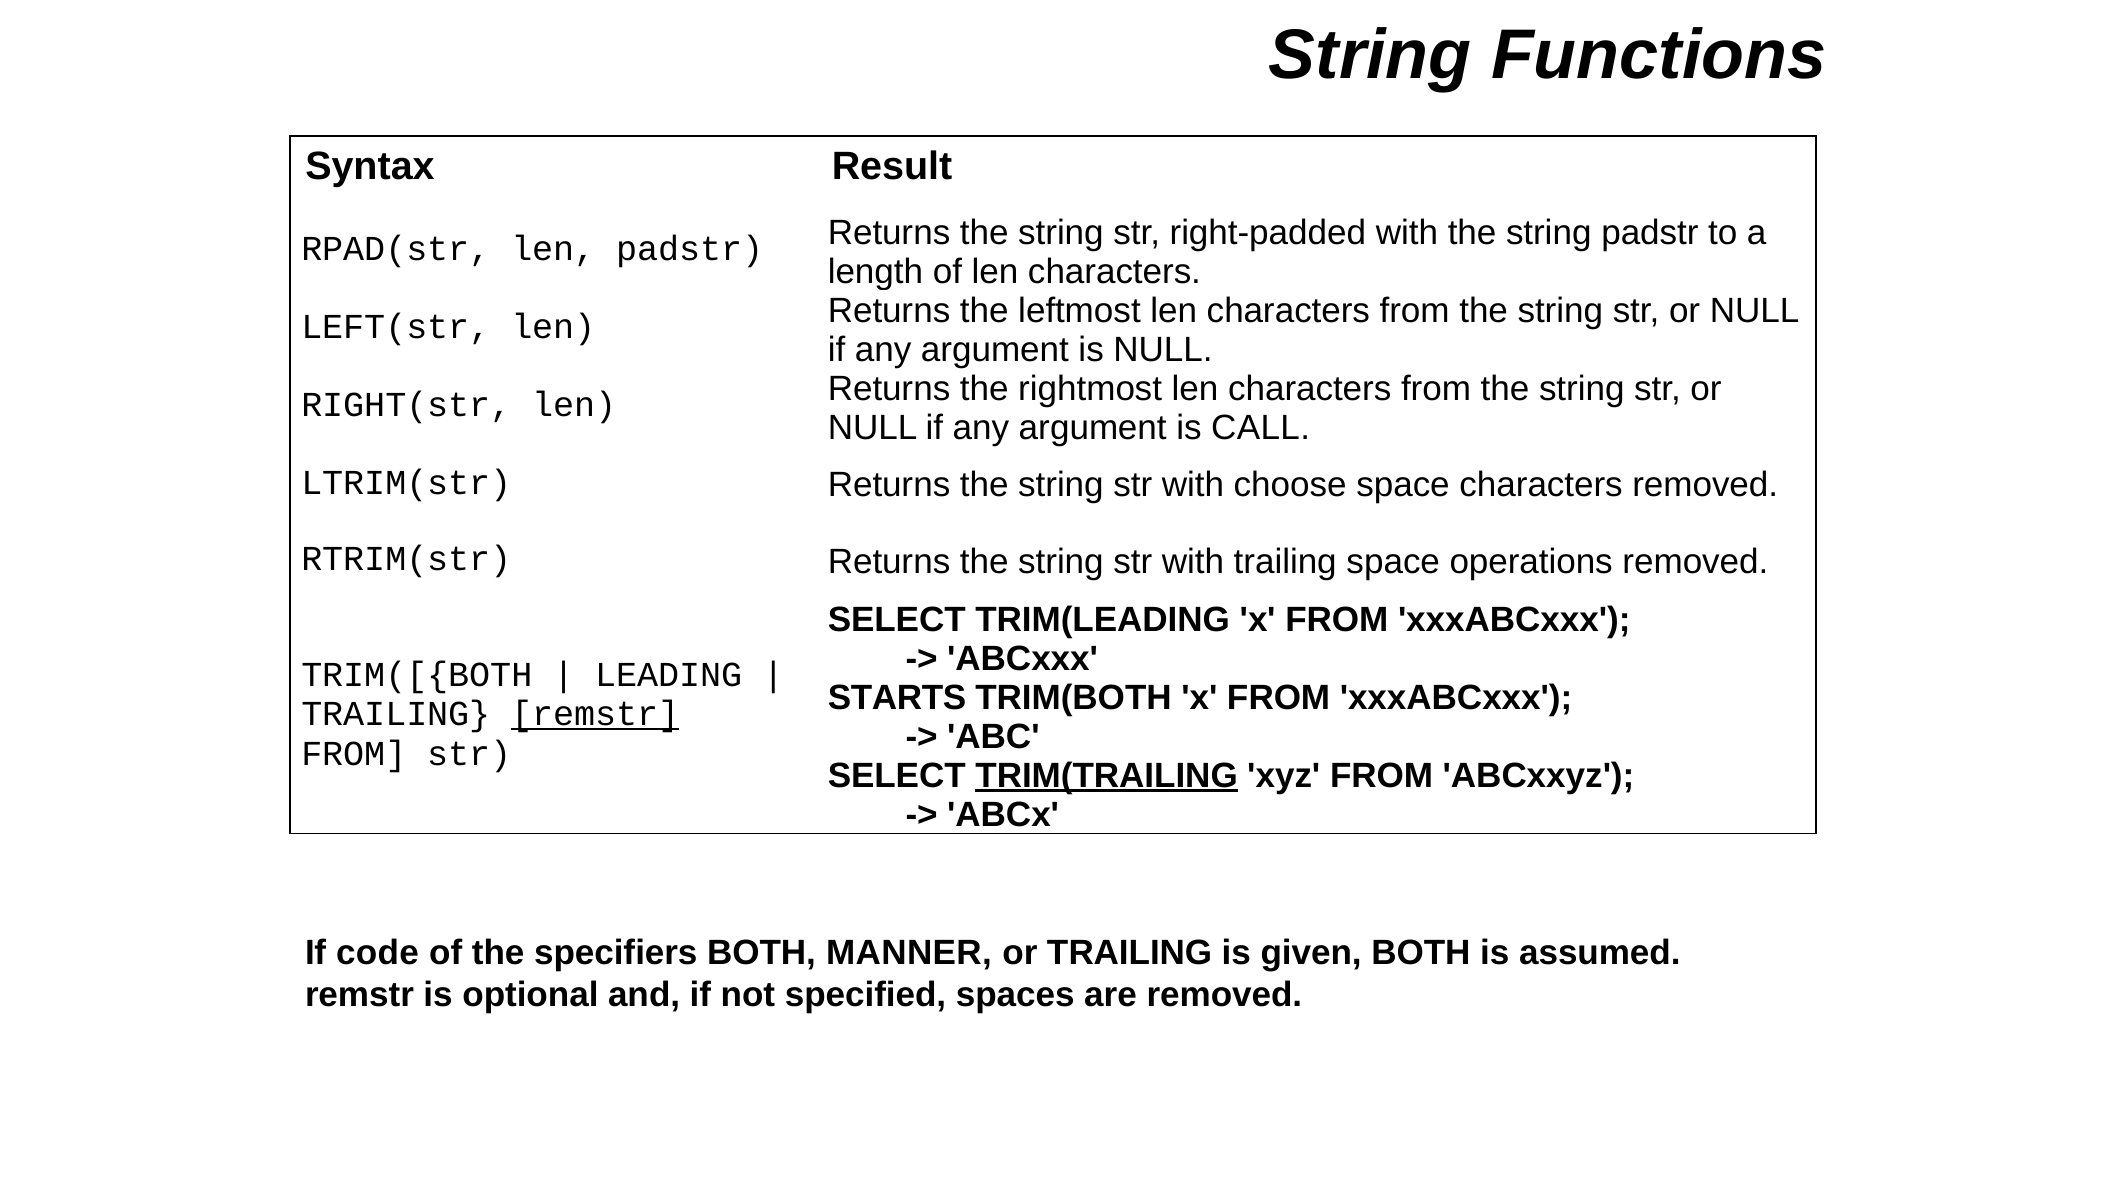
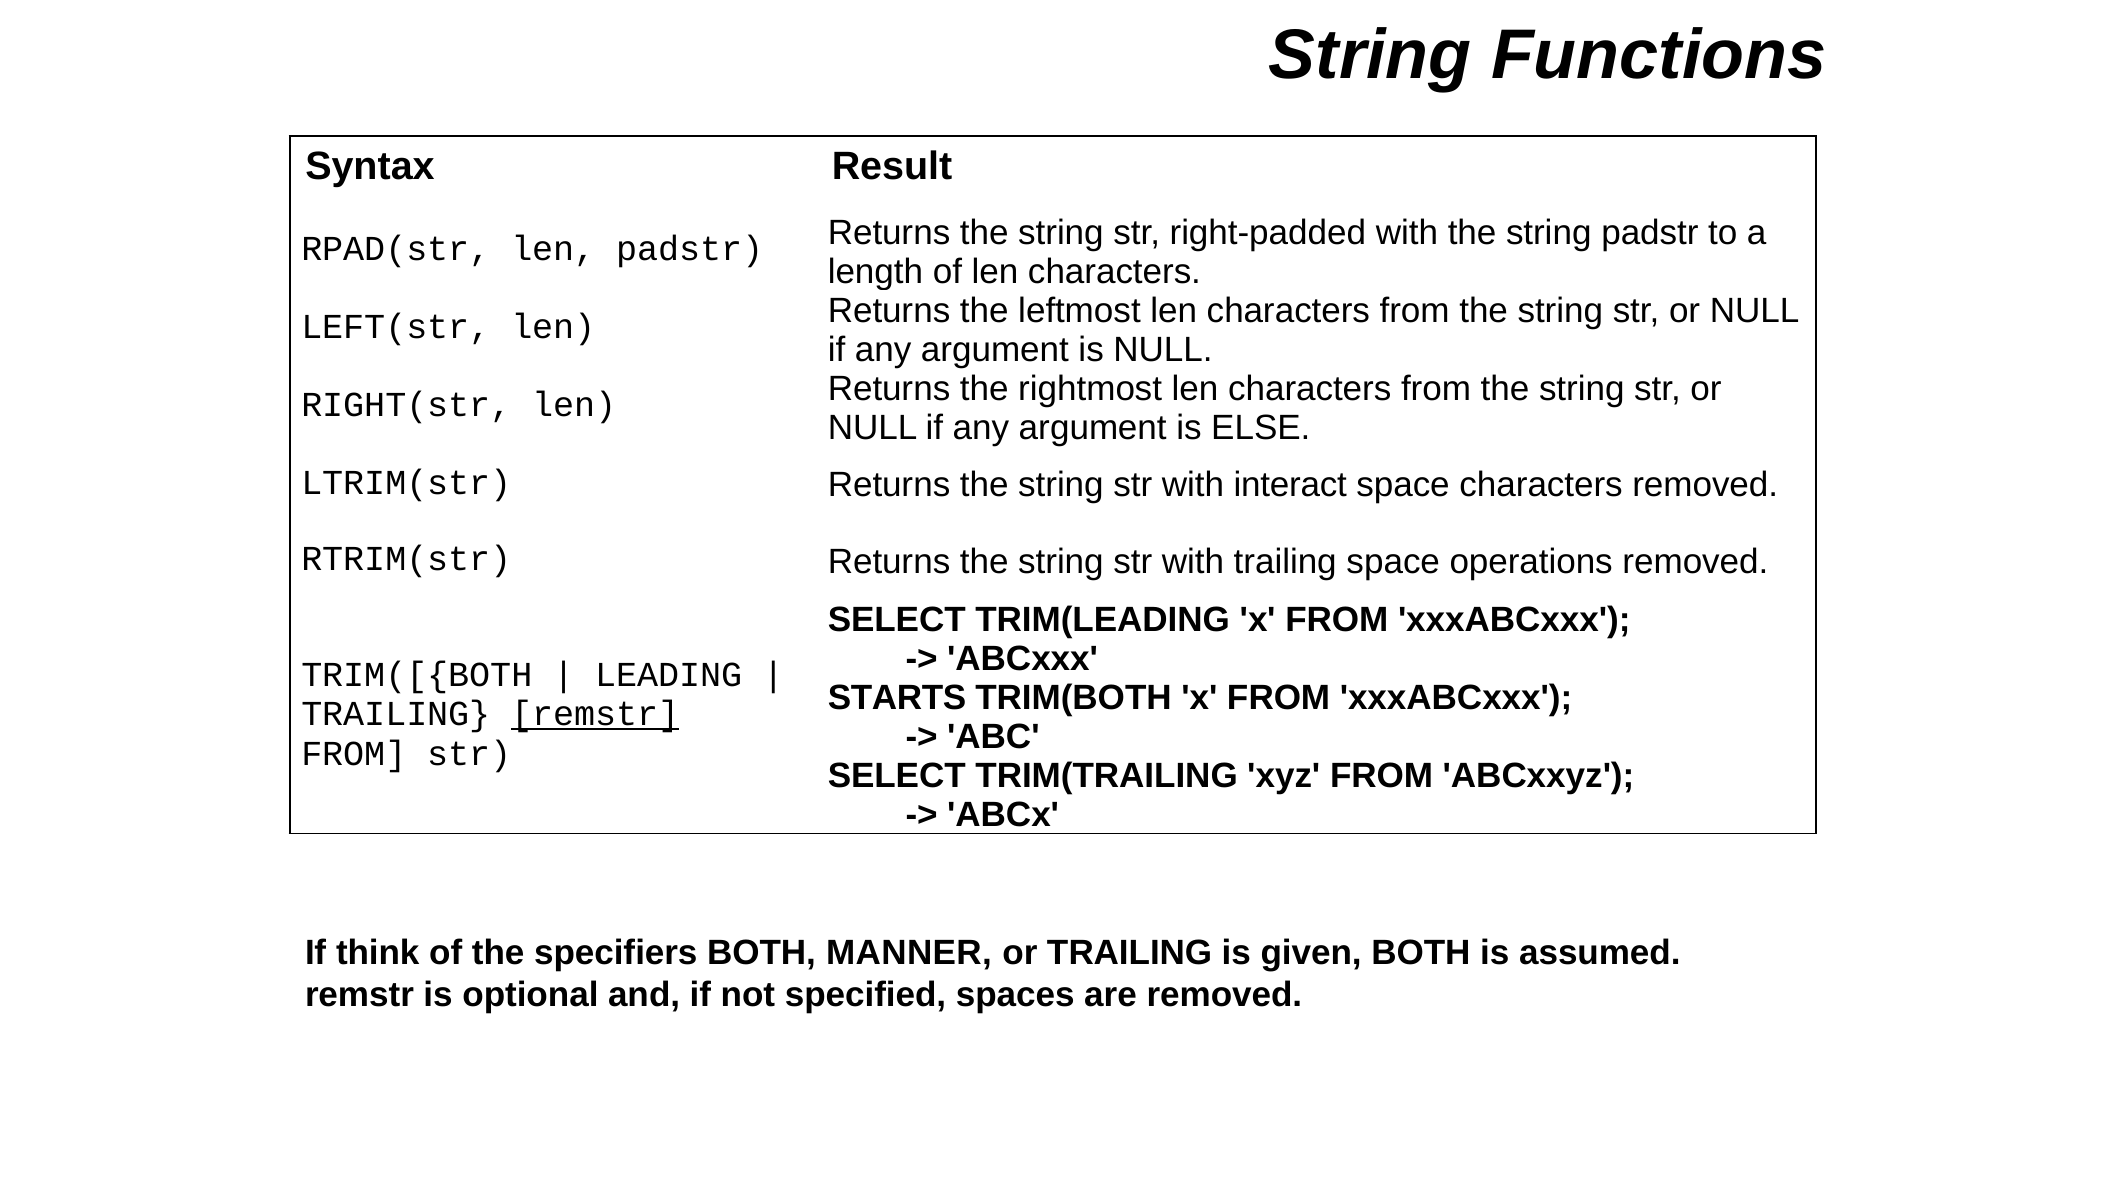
CALL: CALL -> ELSE
choose: choose -> interact
TRIM(TRAILING underline: present -> none
code: code -> think
